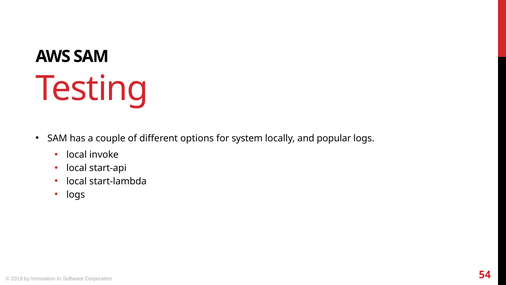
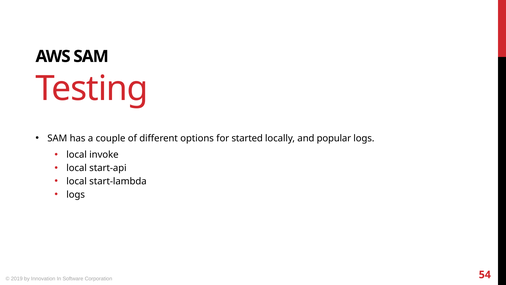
system: system -> started
